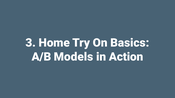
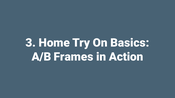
Models: Models -> Frames
